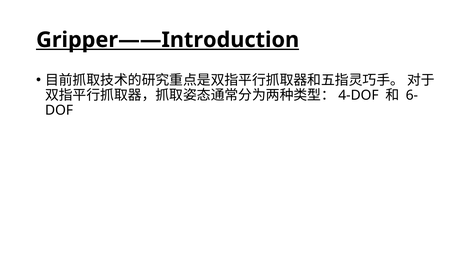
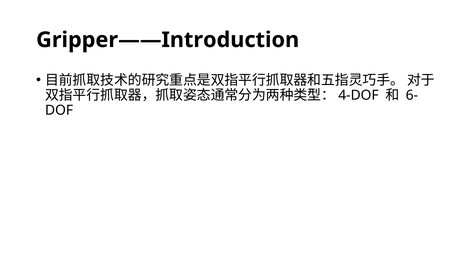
Gripper——Introduction underline: present -> none
